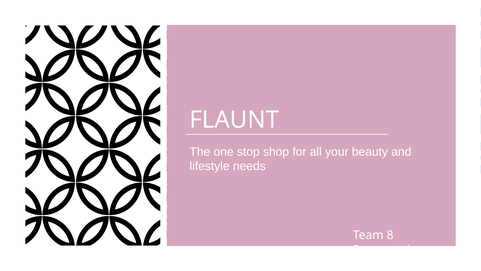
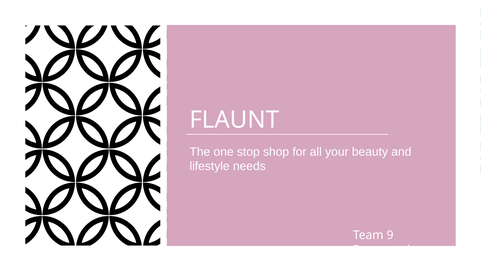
8: 8 -> 9
